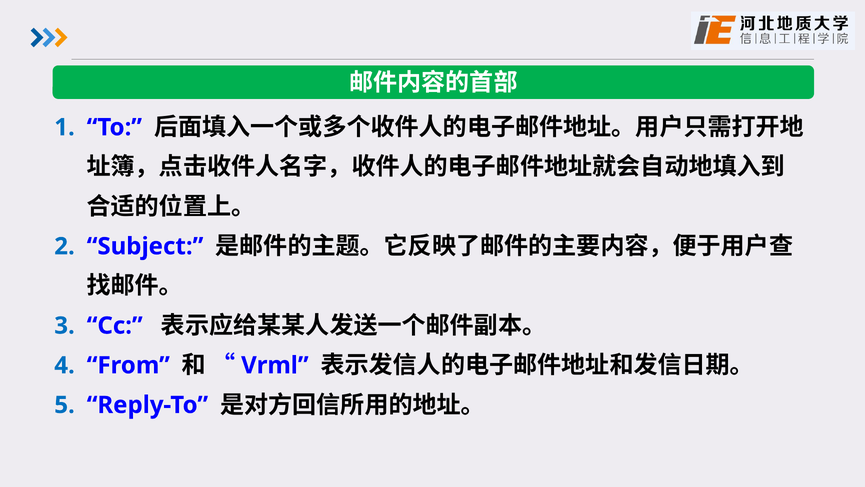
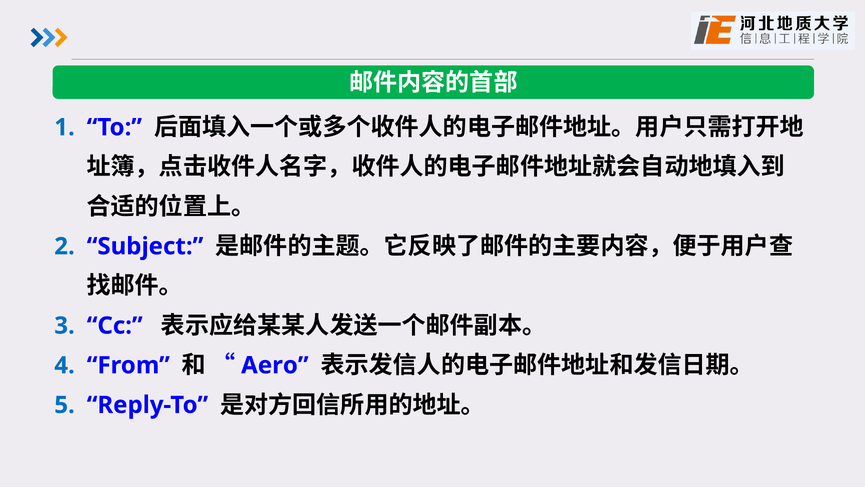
Vrml: Vrml -> Aero
